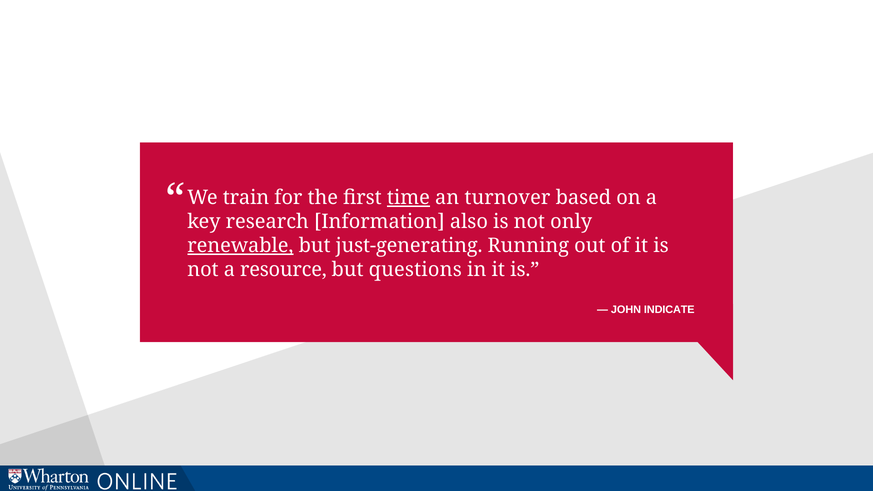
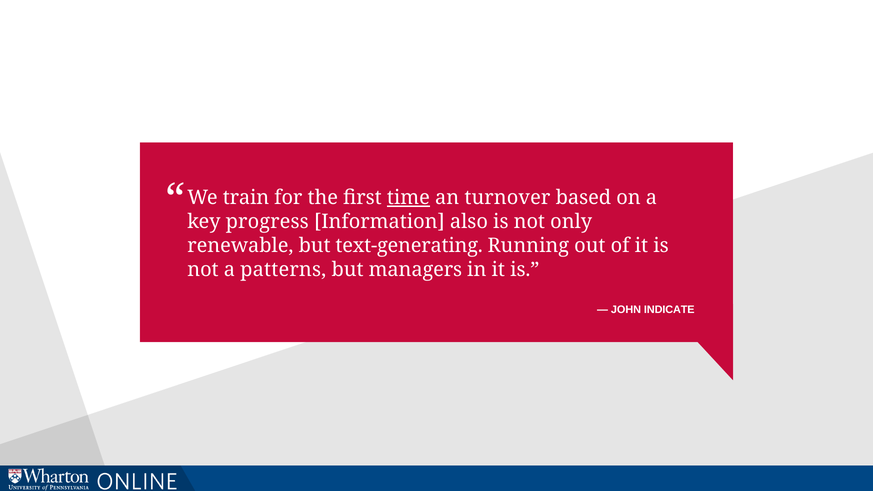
research: research -> progress
renewable underline: present -> none
just-generating: just-generating -> text-generating
resource: resource -> patterns
questions: questions -> managers
